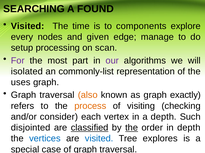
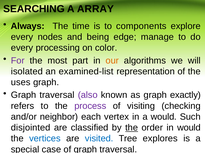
FOUND: FOUND -> ARRAY
Visited at (28, 26): Visited -> Always
given: given -> being
setup at (22, 48): setup -> every
scan: scan -> color
our colour: purple -> orange
commonly-list: commonly-list -> examined-list
also colour: orange -> purple
process colour: orange -> purple
consider: consider -> neighbor
a depth: depth -> would
classified underline: present -> none
in depth: depth -> would
